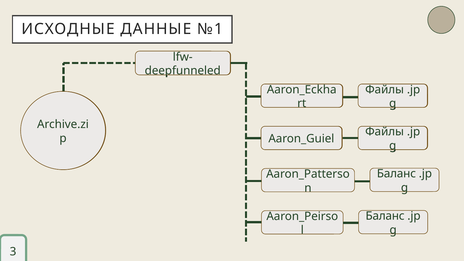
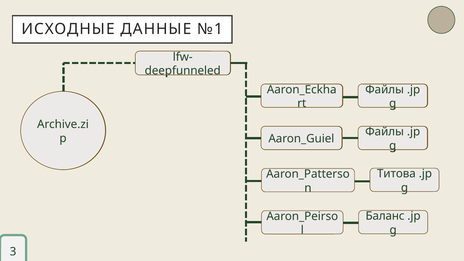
Баланс at (396, 174): Баланс -> Титова
